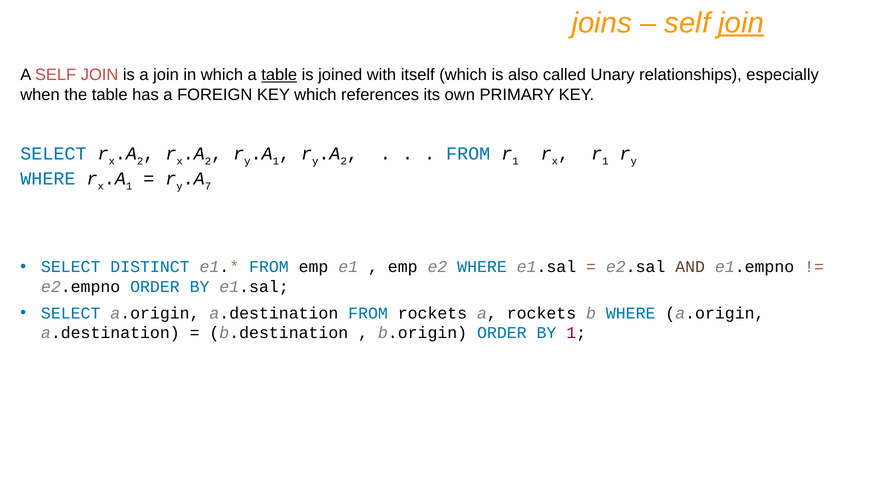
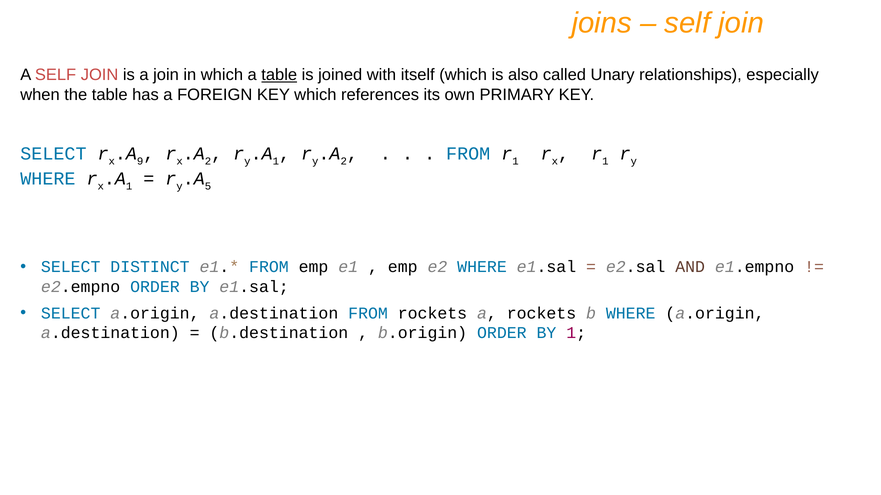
join at (741, 23) underline: present -> none
2 at (140, 161): 2 -> 9
7: 7 -> 5
